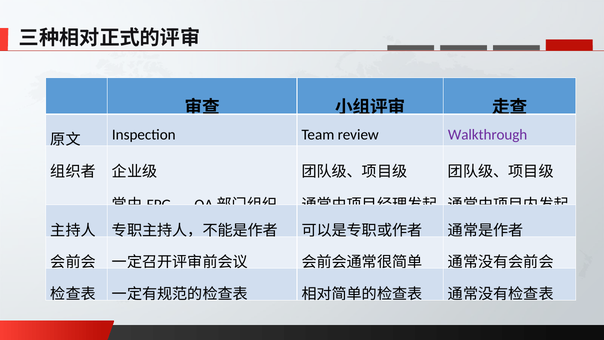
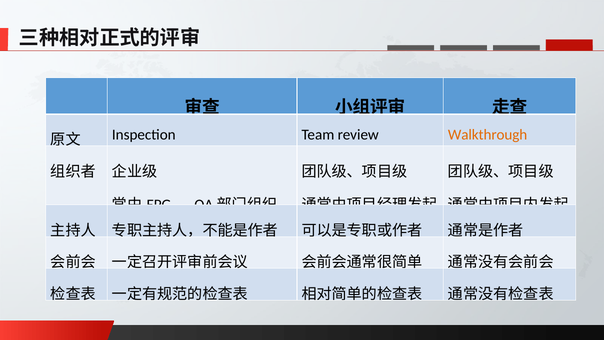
Walkthrough colour: purple -> orange
